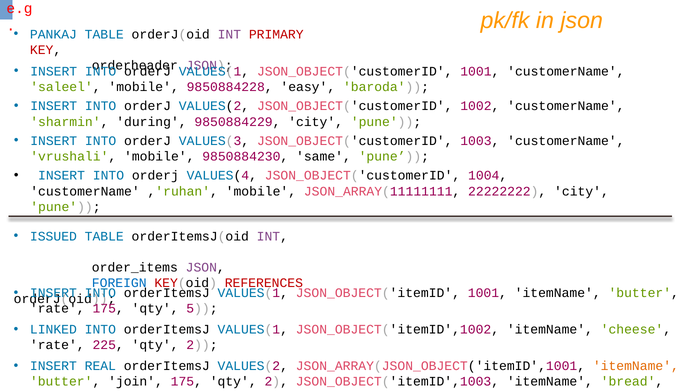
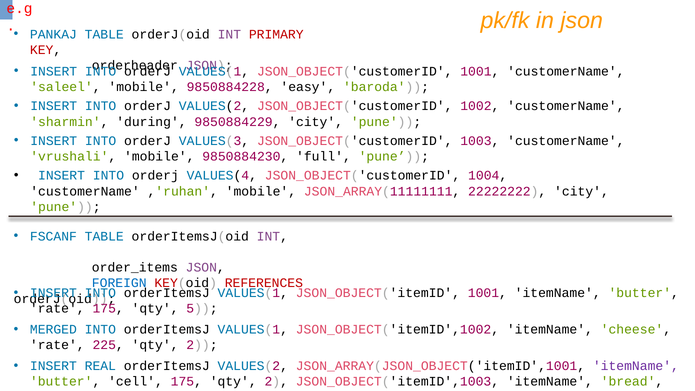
same: same -> full
ISSUED: ISSUED -> FSCANF
LINKED: LINKED -> MERGED
itemName at (636, 366) colour: orange -> purple
join: join -> cell
